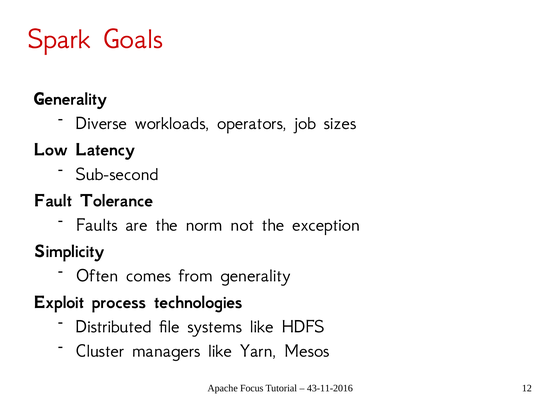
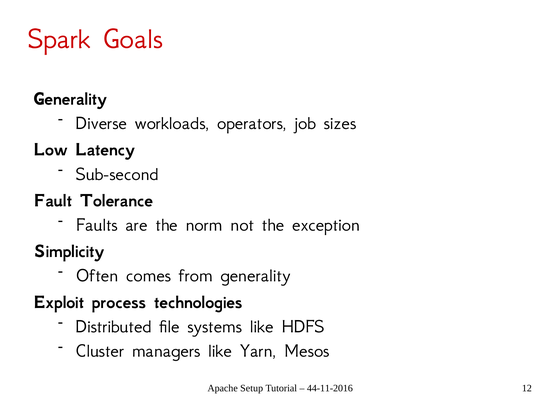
Focus: Focus -> Setup
43-11-2016: 43-11-2016 -> 44-11-2016
